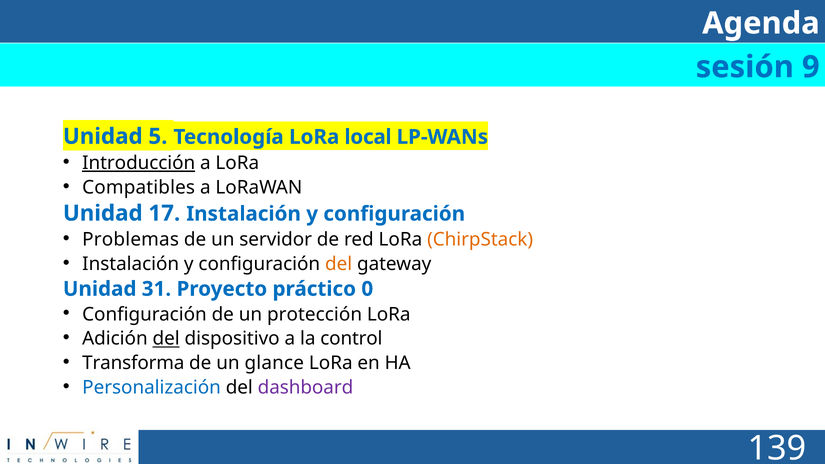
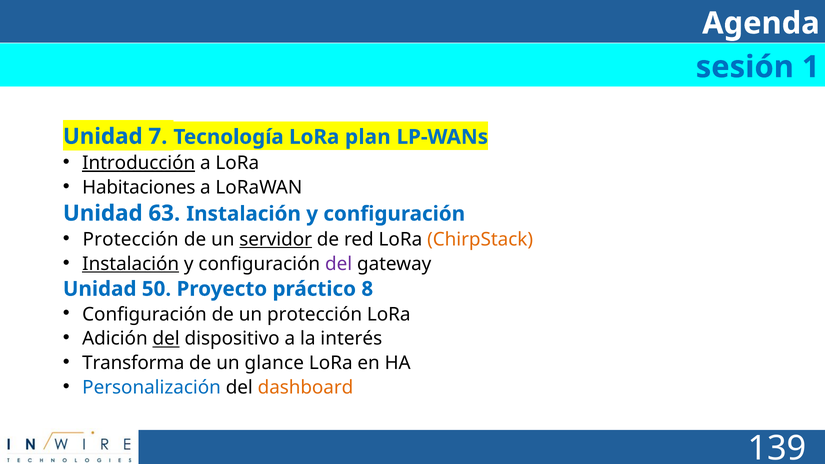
sesión 9: 9 -> 1
5: 5 -> 7
local: local -> plan
Compatibles: Compatibles -> Habitaciones
17: 17 -> 63
Problemas at (131, 239): Problemas -> Protección
servidor underline: none -> present
Instalación at (131, 264) underline: none -> present
del at (339, 264) colour: orange -> purple
31: 31 -> 50
0: 0 -> 8
control: control -> interés
dashboard colour: purple -> orange
